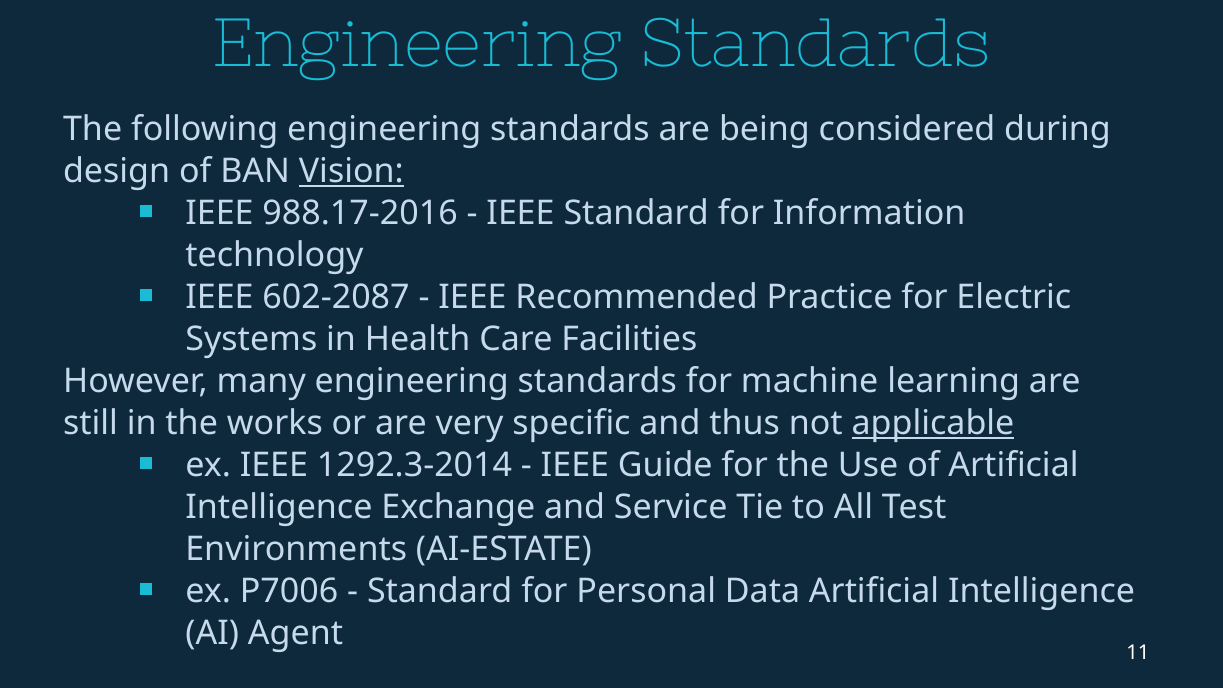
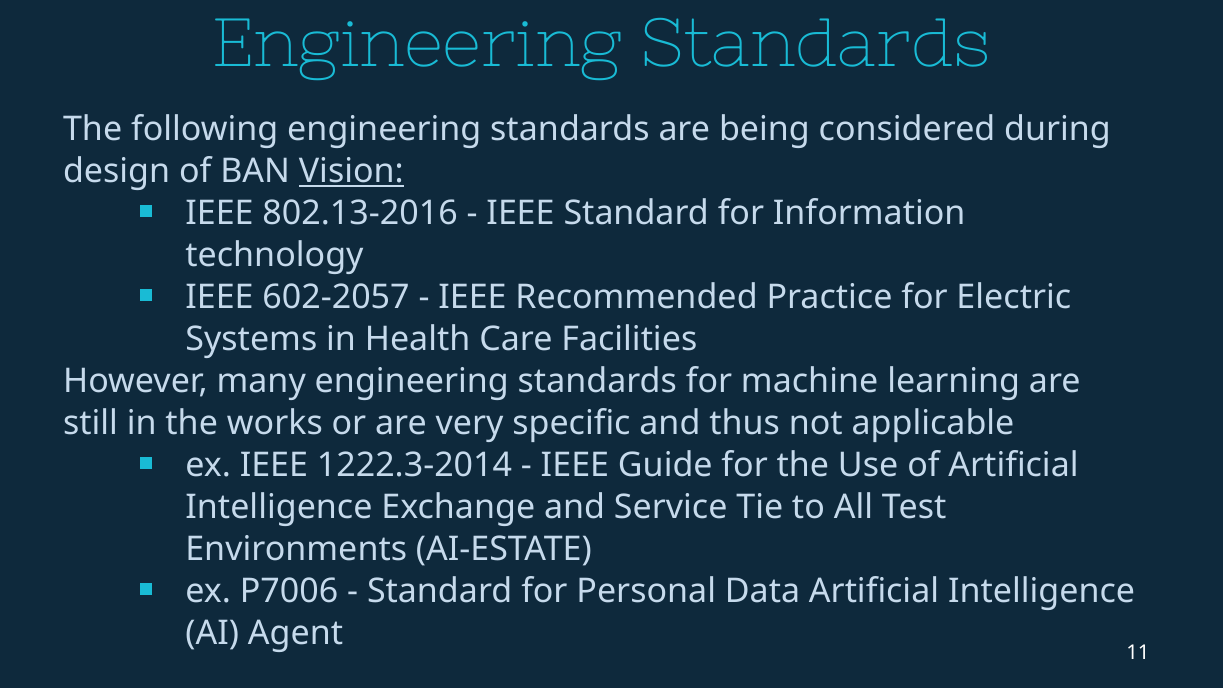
988.17-2016: 988.17-2016 -> 802.13-2016
602-2087: 602-2087 -> 602-2057
applicable underline: present -> none
1292.3-2014: 1292.3-2014 -> 1222.3-2014
